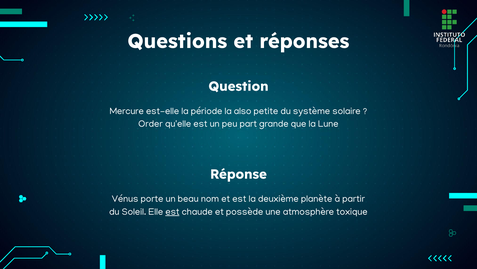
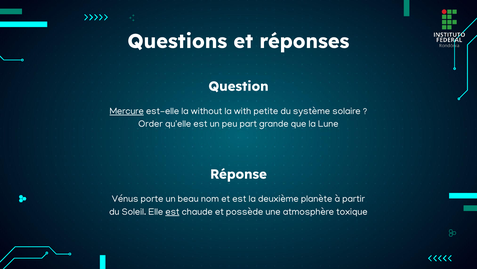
Mercure underline: none -> present
période: période -> without
also: also -> with
